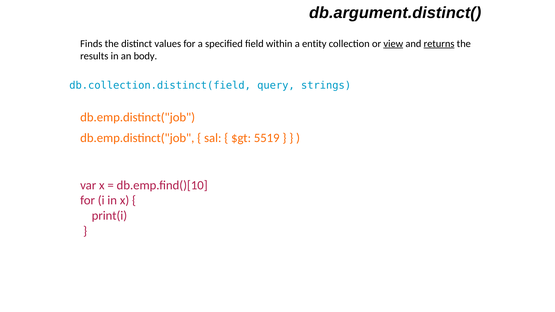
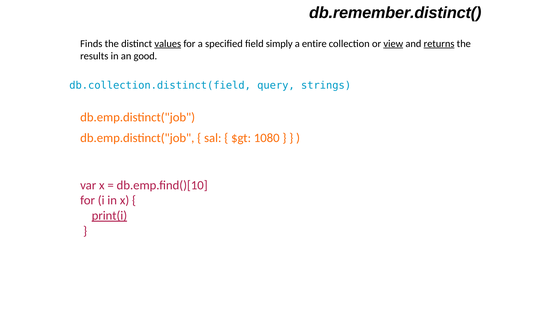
db.argument.distinct(: db.argument.distinct( -> db.remember.distinct(
values underline: none -> present
within: within -> simply
entity: entity -> entire
body: body -> good
5519: 5519 -> 1080
print(i underline: none -> present
